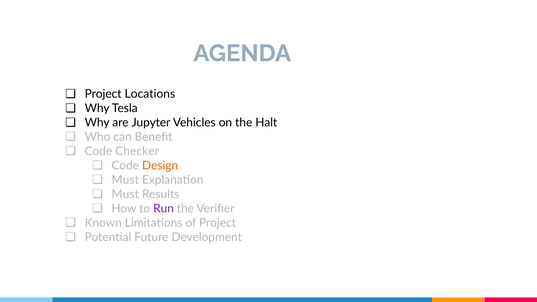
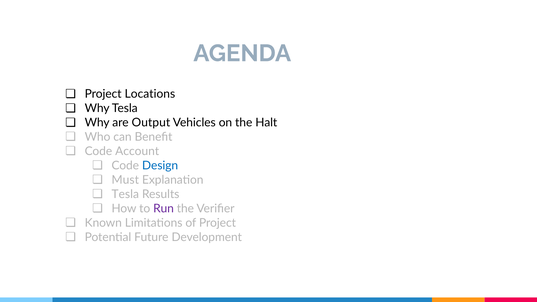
Jupyter: Jupyter -> Output
Checker: Checker -> Account
Design colour: orange -> blue
Must at (125, 194): Must -> Tesla
